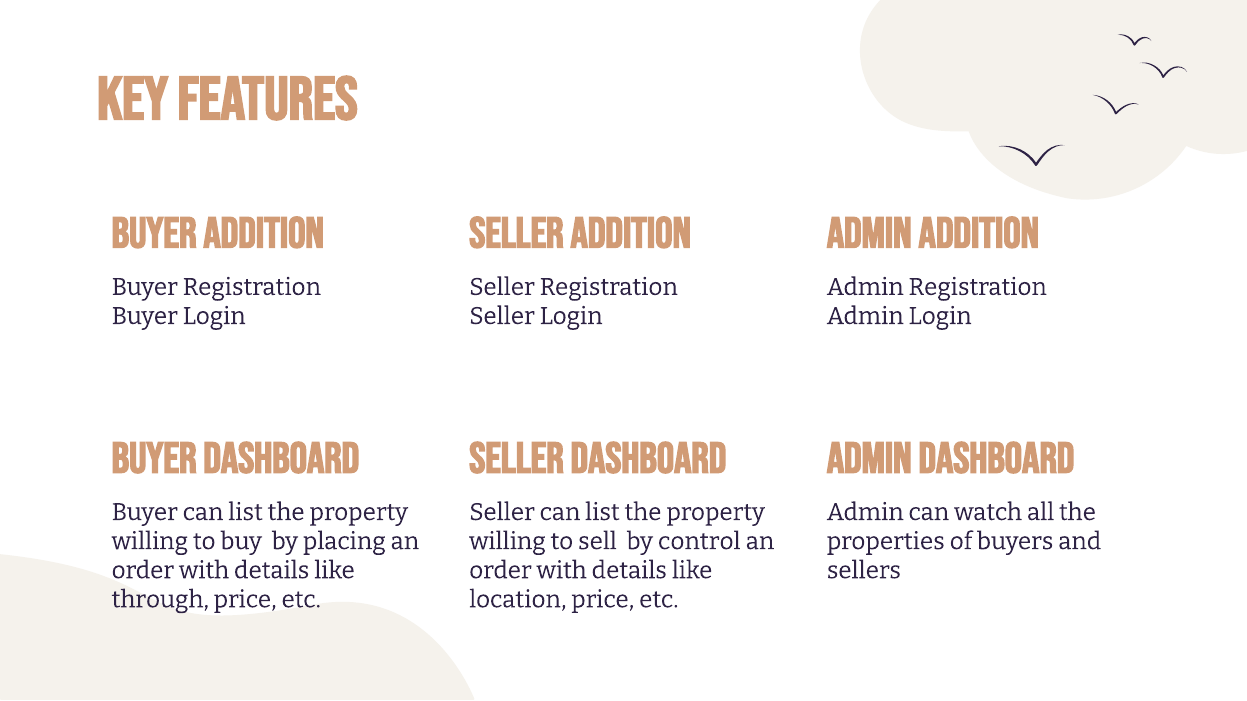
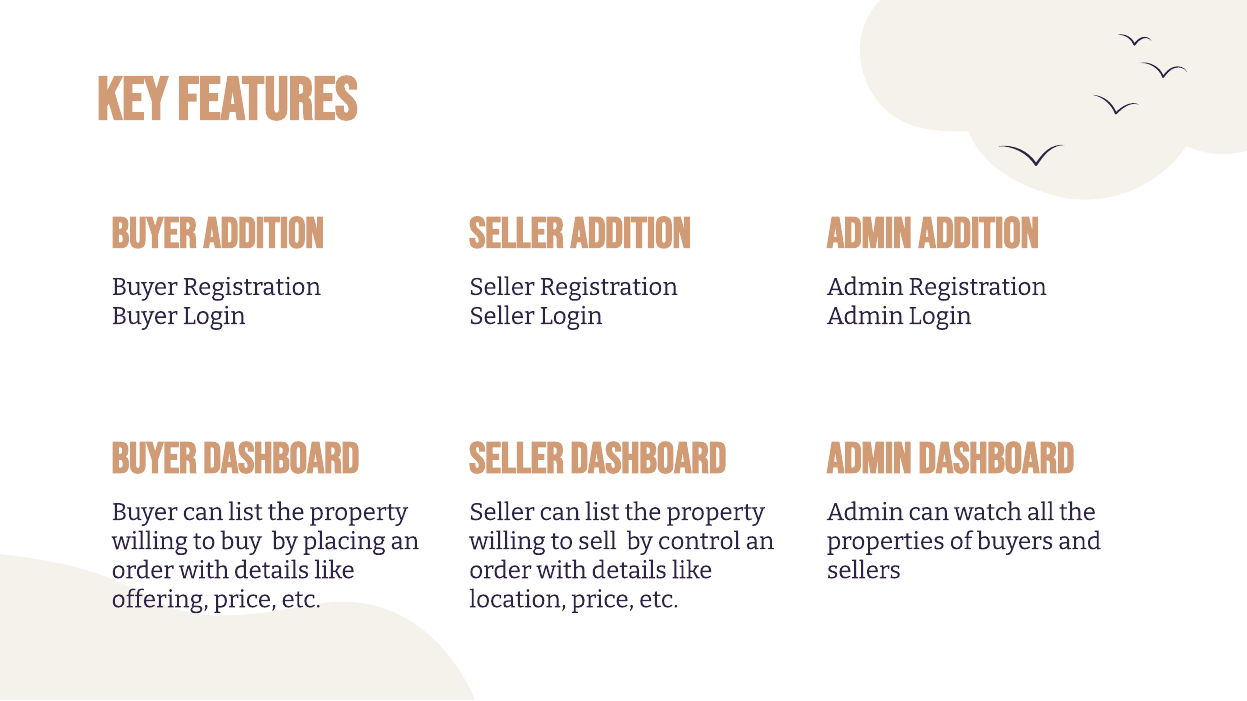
through: through -> offering
